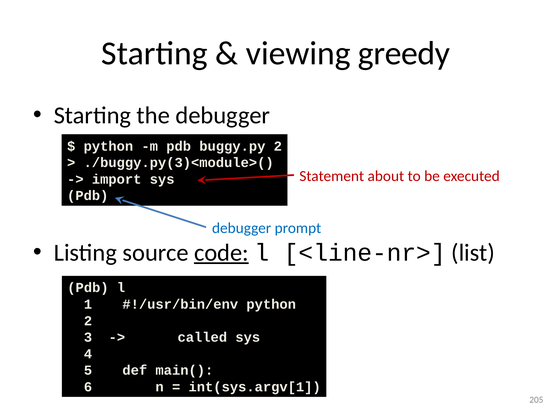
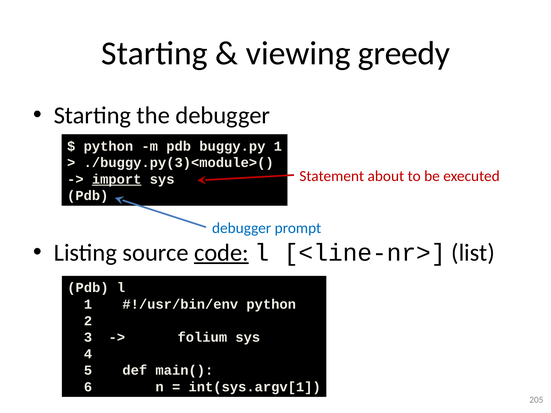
buggy.py 2: 2 -> 1
import underline: none -> present
called: called -> folium
